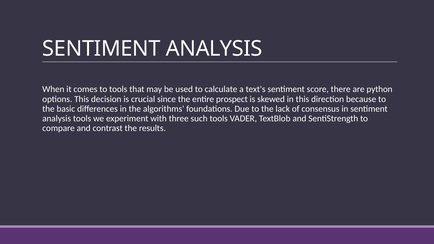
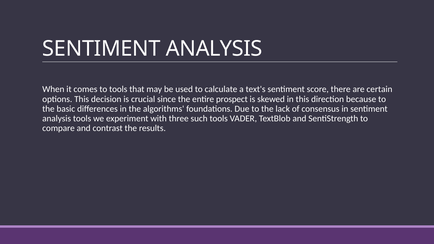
python: python -> certain
